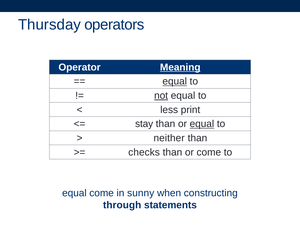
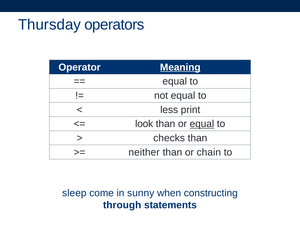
equal at (175, 81) underline: present -> none
not underline: present -> none
stay: stay -> look
neither: neither -> checks
checks: checks -> neither
or come: come -> chain
equal at (74, 193): equal -> sleep
